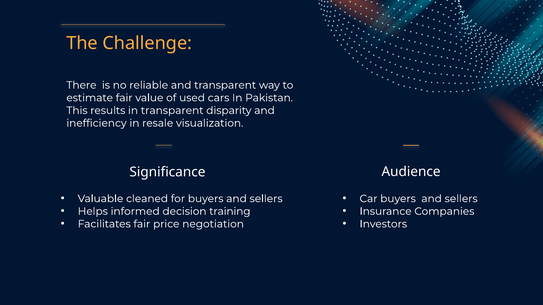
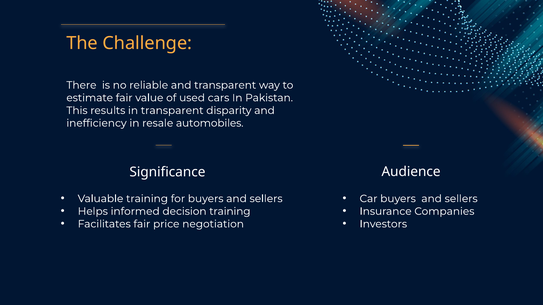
visualization: visualization -> automobiles
Valuable cleaned: cleaned -> training
